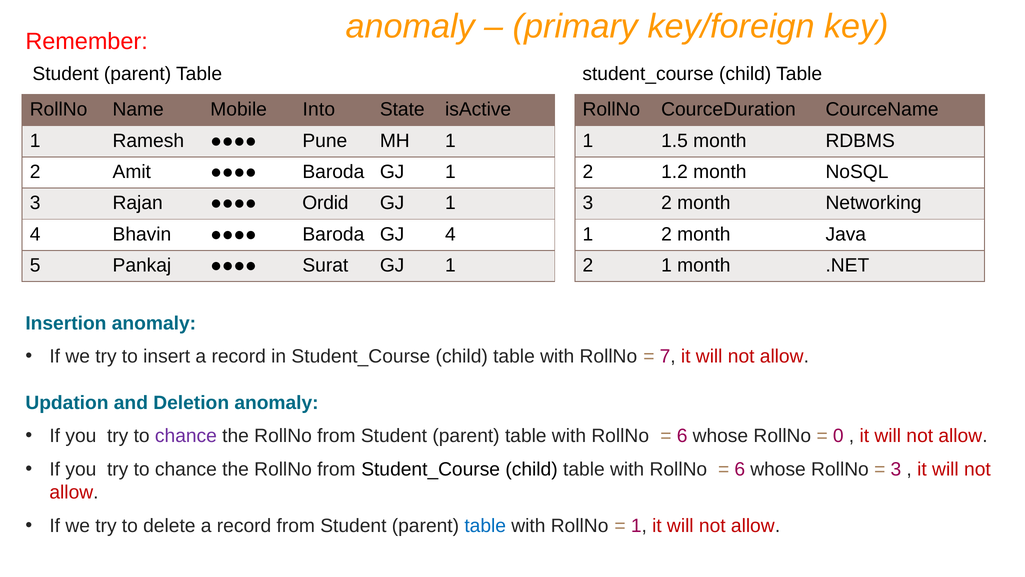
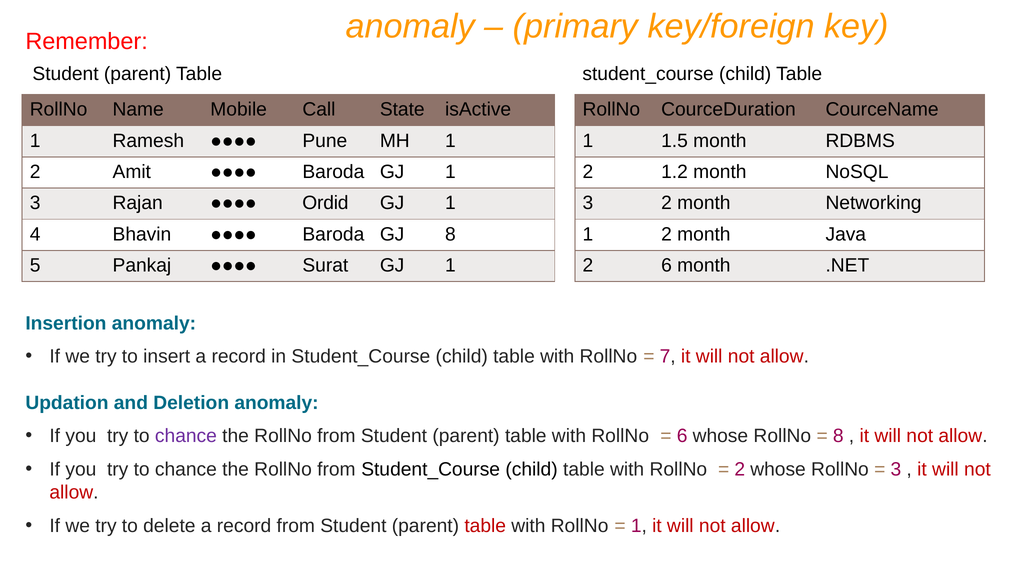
Into: Into -> Call
GJ 4: 4 -> 8
2 1: 1 -> 6
0 at (838, 436): 0 -> 8
6 at (740, 469): 6 -> 2
table at (485, 525) colour: blue -> red
